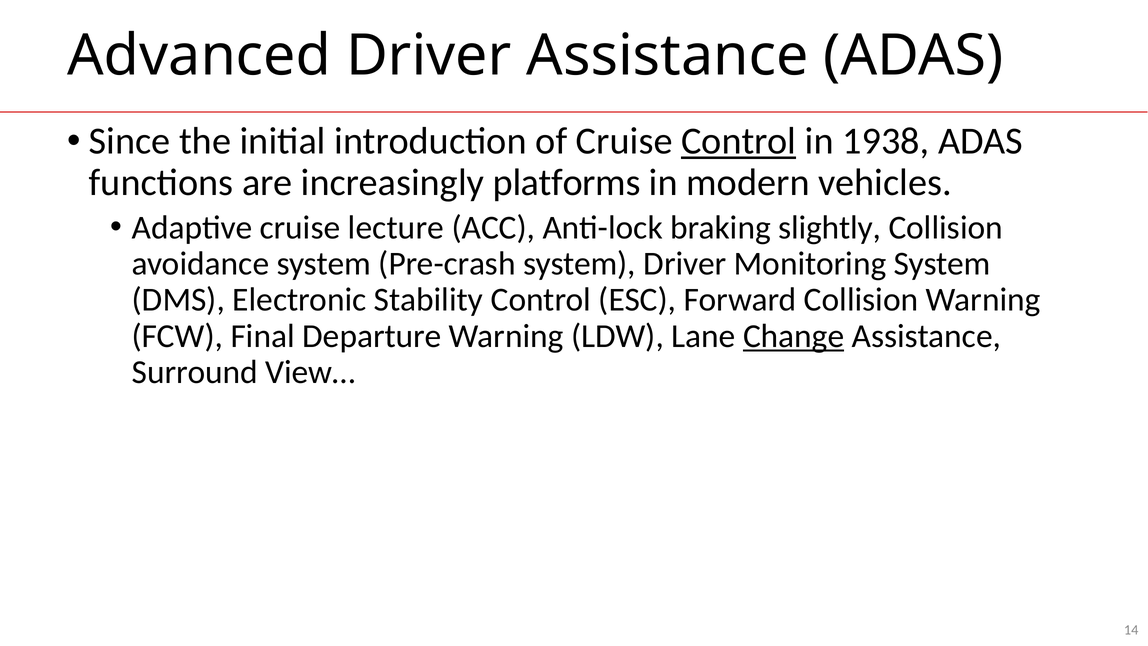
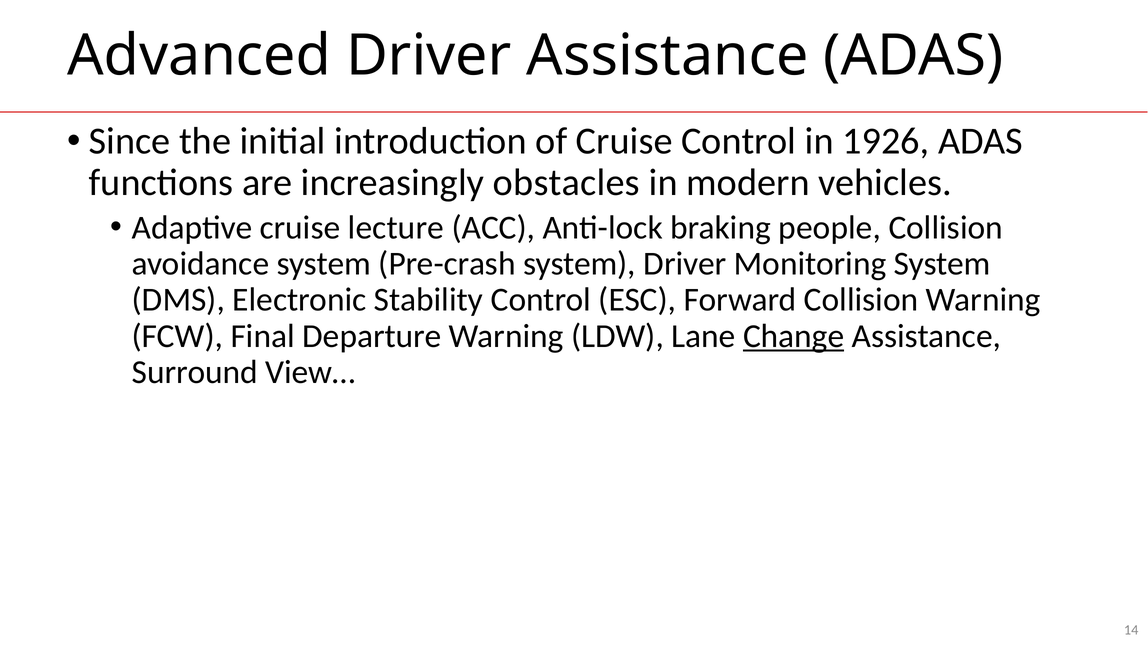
Control at (739, 141) underline: present -> none
1938: 1938 -> 1926
platforms: platforms -> obstacles
slightly: slightly -> people
